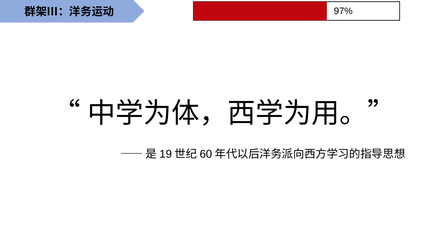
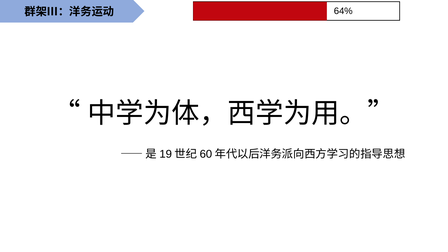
97%: 97% -> 64%
